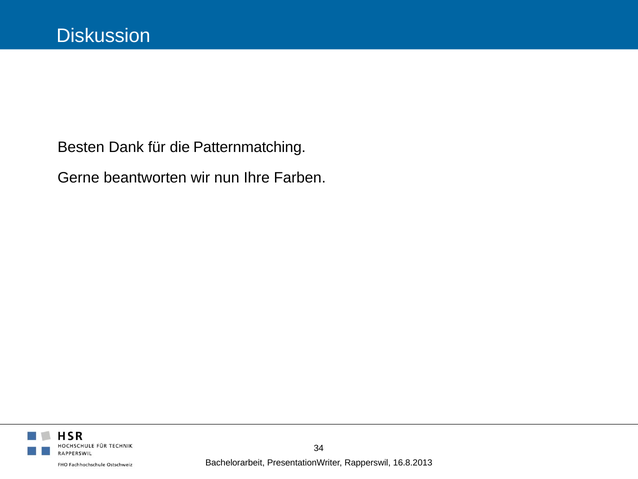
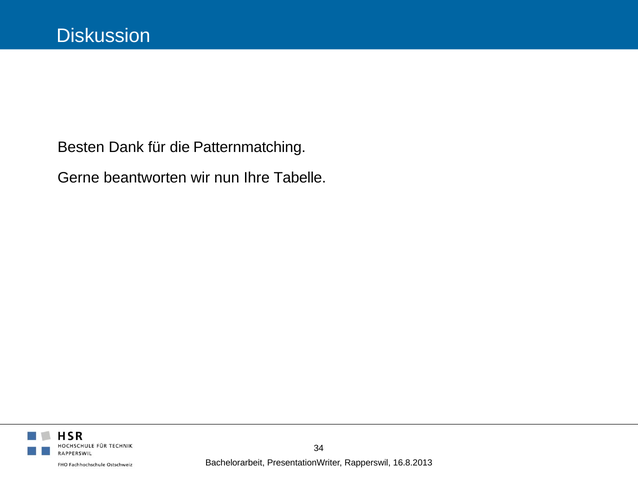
Farben: Farben -> Tabelle
